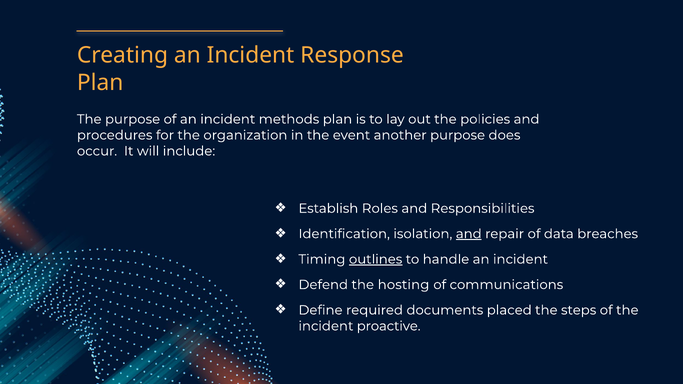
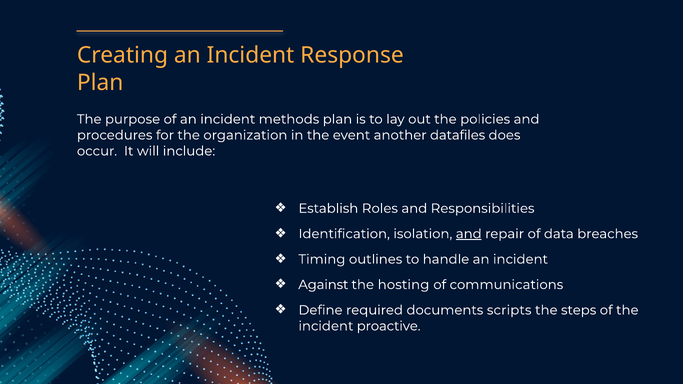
another purpose: purpose -> datafiles
outlines underline: present -> none
Defend: Defend -> Against
placed: placed -> scripts
